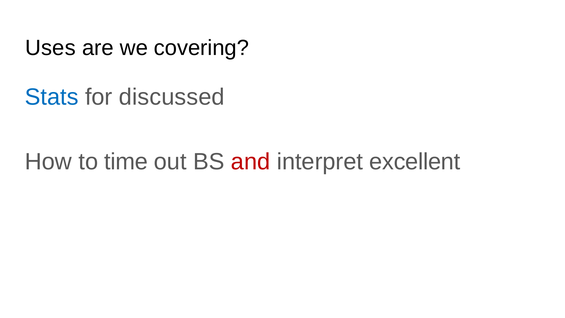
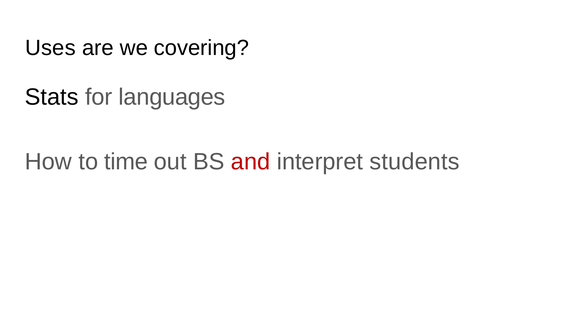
Stats colour: blue -> black
discussed: discussed -> languages
excellent: excellent -> students
